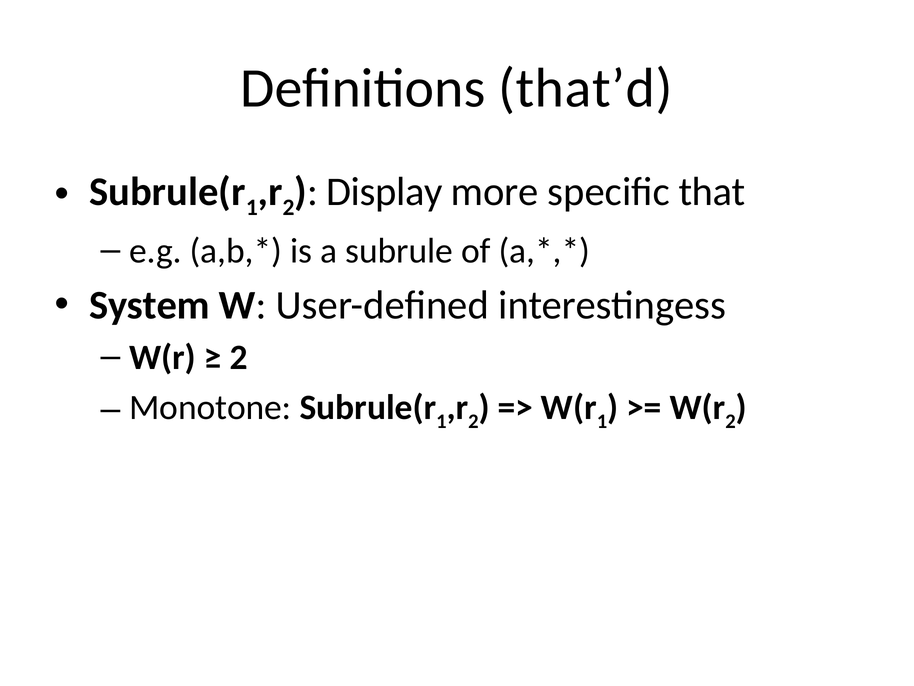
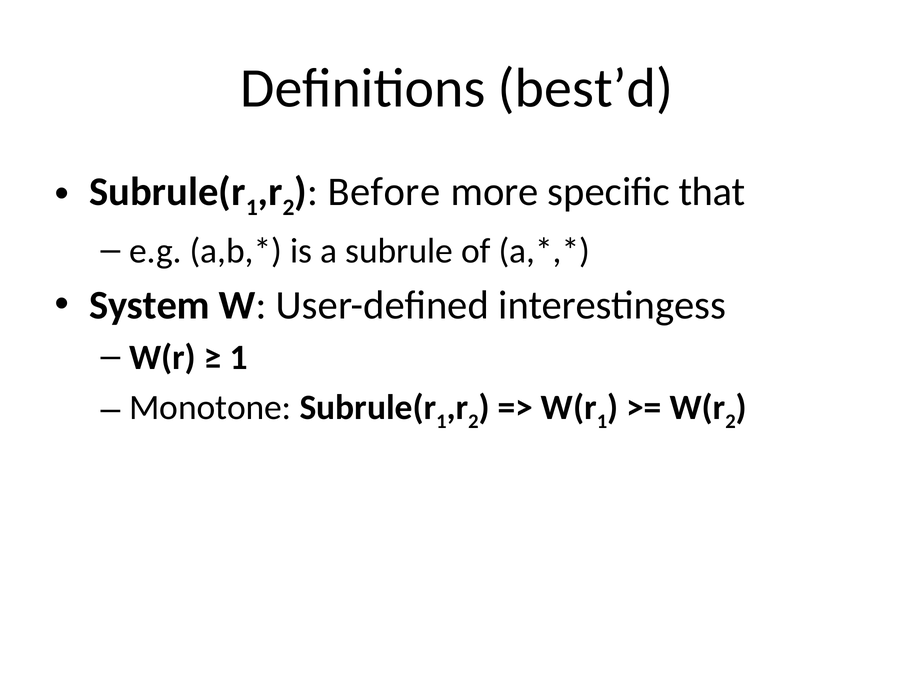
that’d: that’d -> best’d
Display: Display -> Before
2 at (239, 357): 2 -> 1
